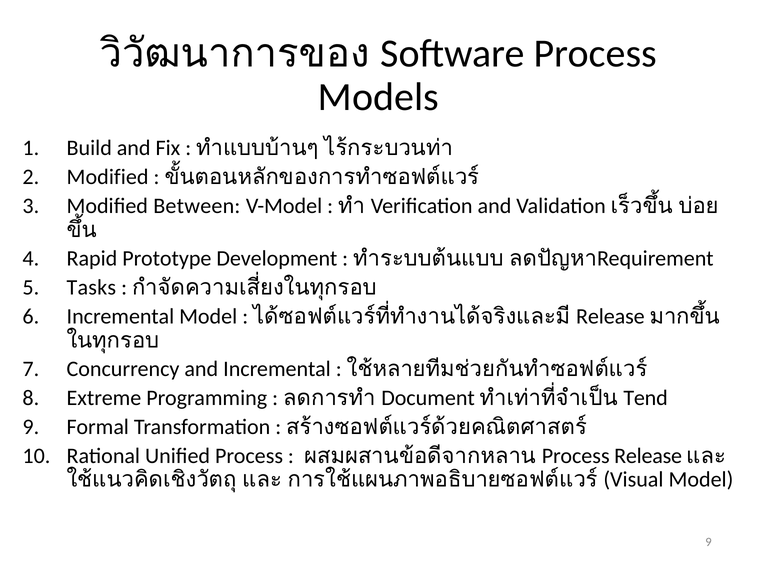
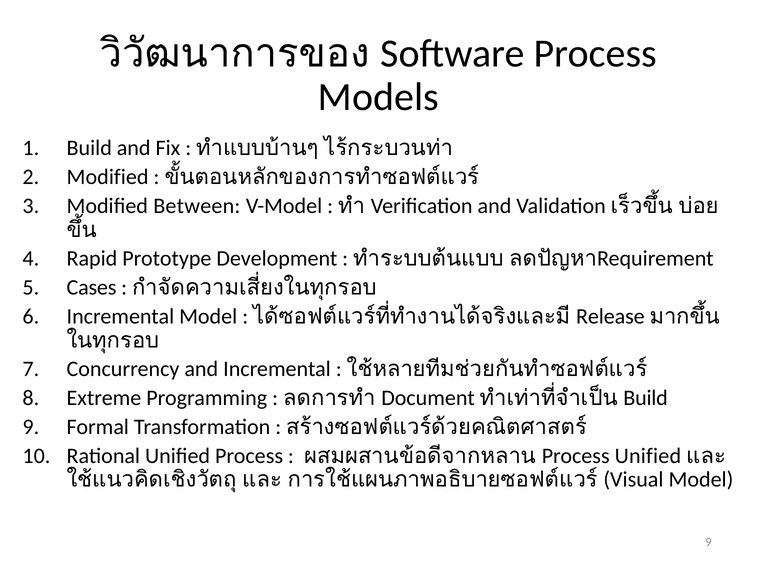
Tasks: Tasks -> Cases
Tend at (646, 398): Tend -> Build
Process Release: Release -> Unified
